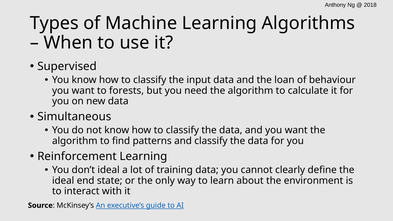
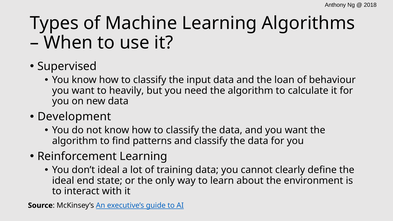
forests: forests -> heavily
Simultaneous: Simultaneous -> Development
